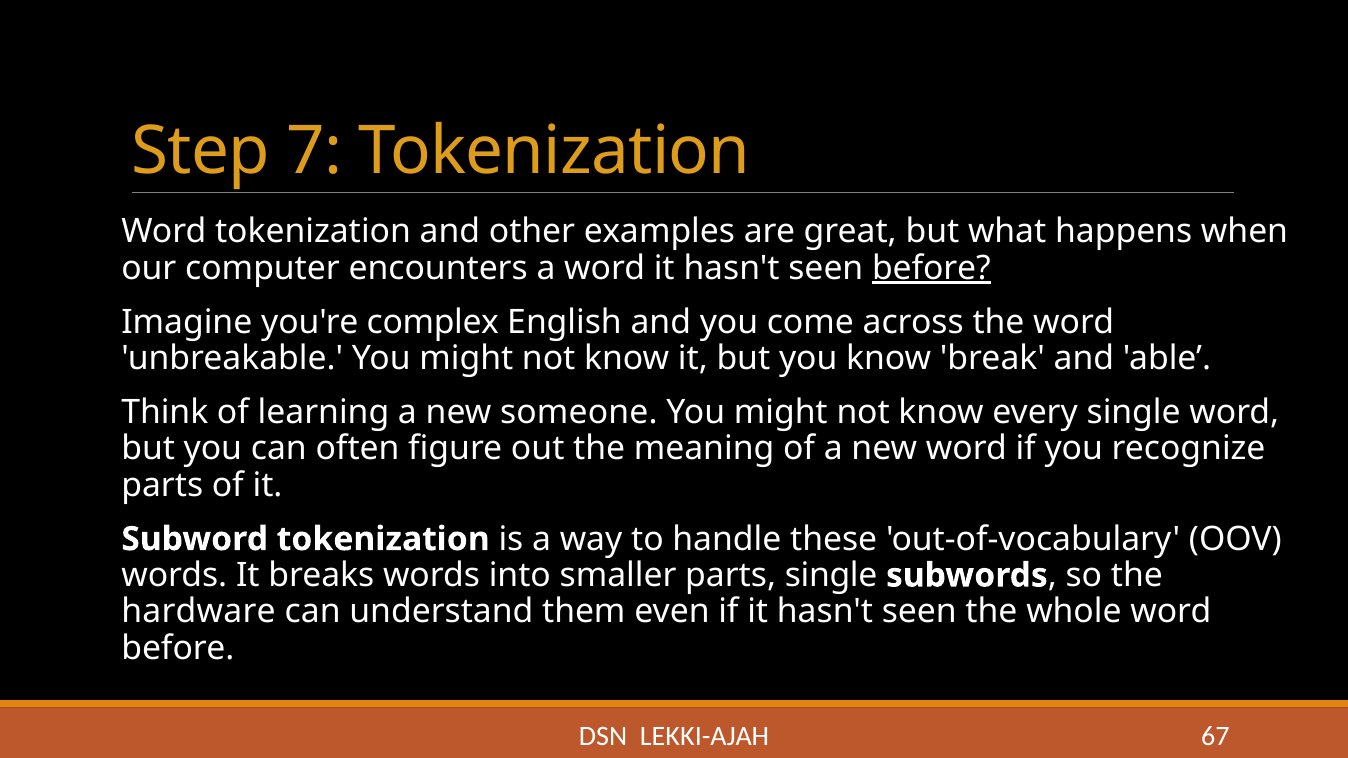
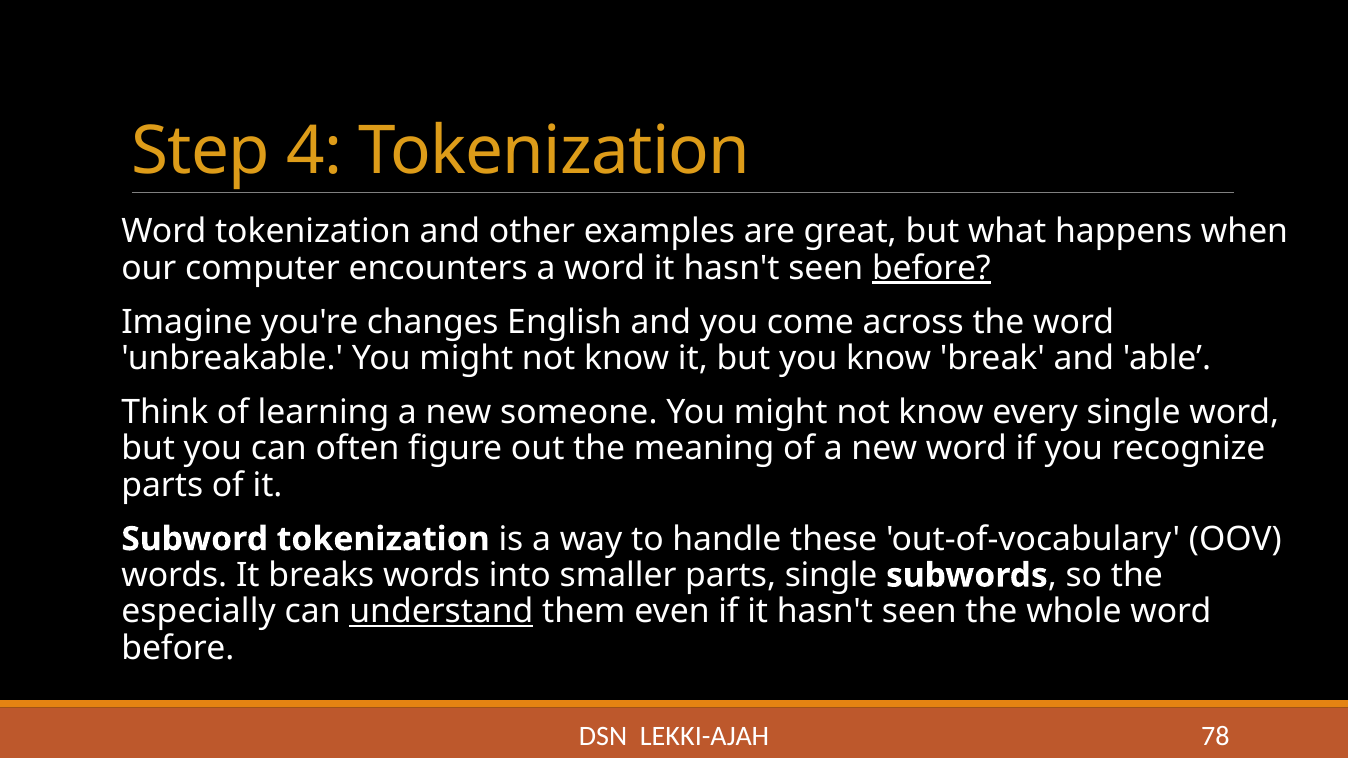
7: 7 -> 4
complex: complex -> changes
hardware: hardware -> especially
understand underline: none -> present
67: 67 -> 78
